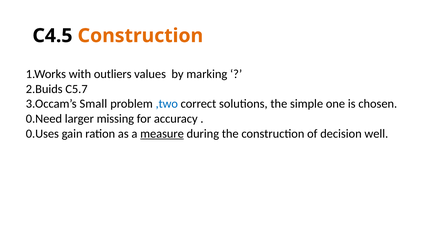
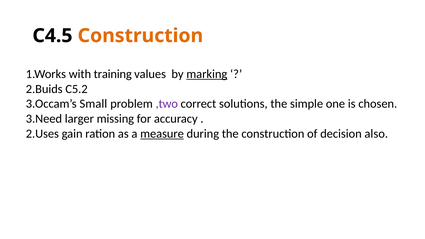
outliers: outliers -> training
marking underline: none -> present
C5.7: C5.7 -> C5.2
,two colour: blue -> purple
0.Need: 0.Need -> 3.Need
0.Uses: 0.Uses -> 2.Uses
well: well -> also
